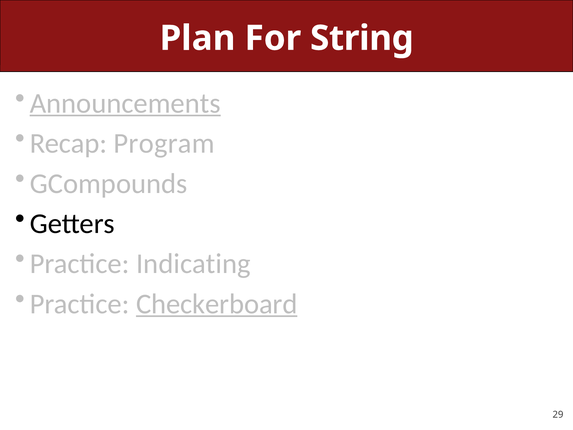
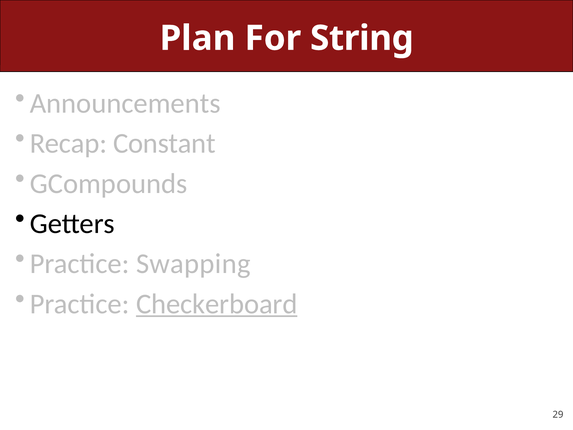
Announcements underline: present -> none
Program: Program -> Constant
Indicating: Indicating -> Swapping
